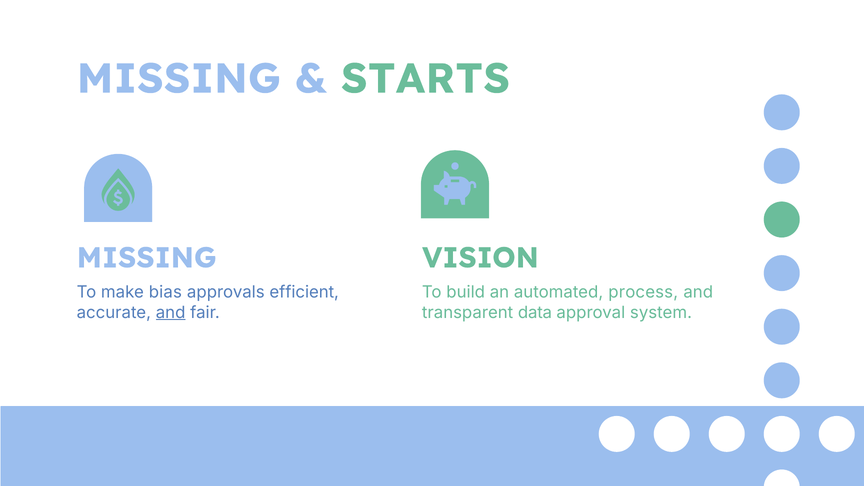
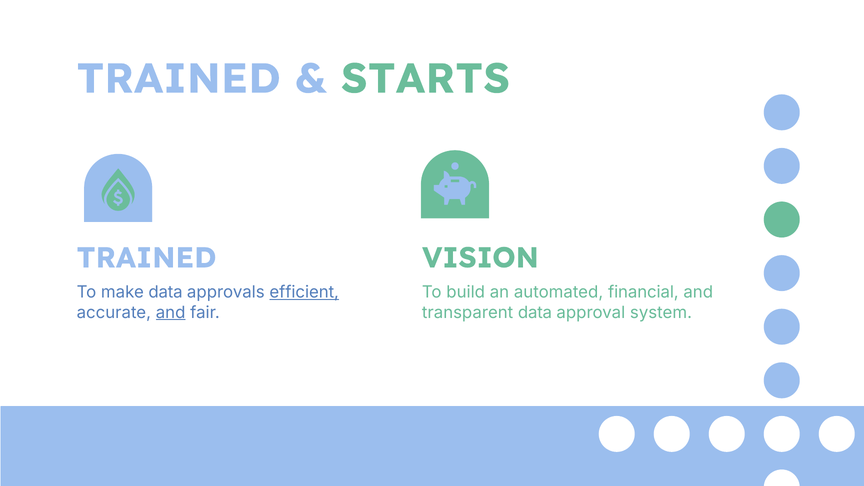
MISSING at (179, 79): MISSING -> TRAINED
MISSING at (147, 258): MISSING -> TRAINED
make bias: bias -> data
efficient underline: none -> present
process: process -> financial
